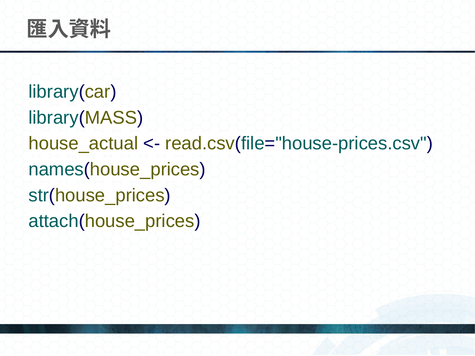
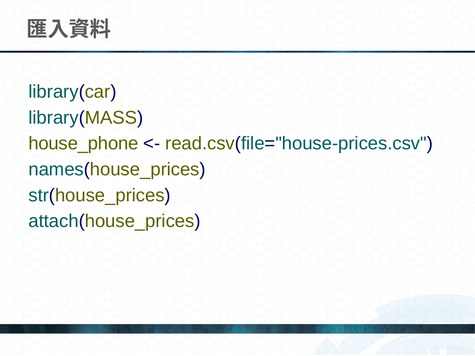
house_actual: house_actual -> house_phone
